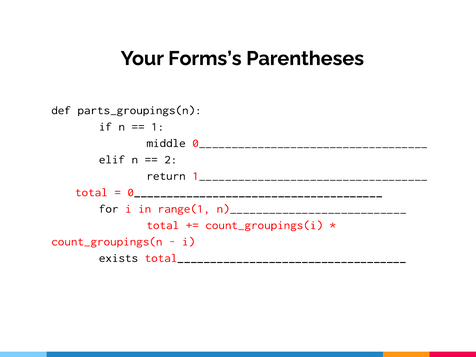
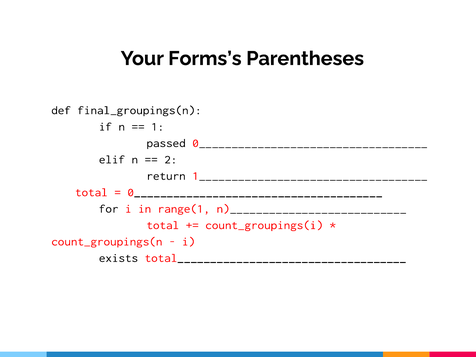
parts_groupings(n: parts_groupings(n -> final_groupings(n
middle: middle -> passed
